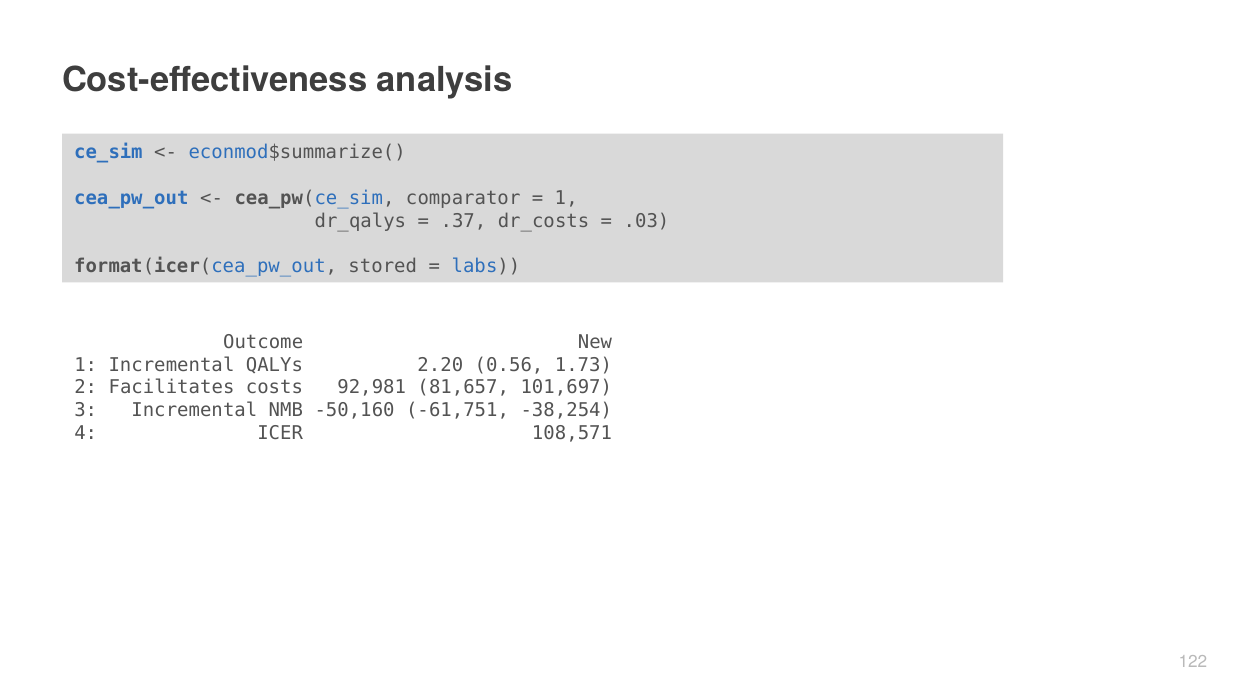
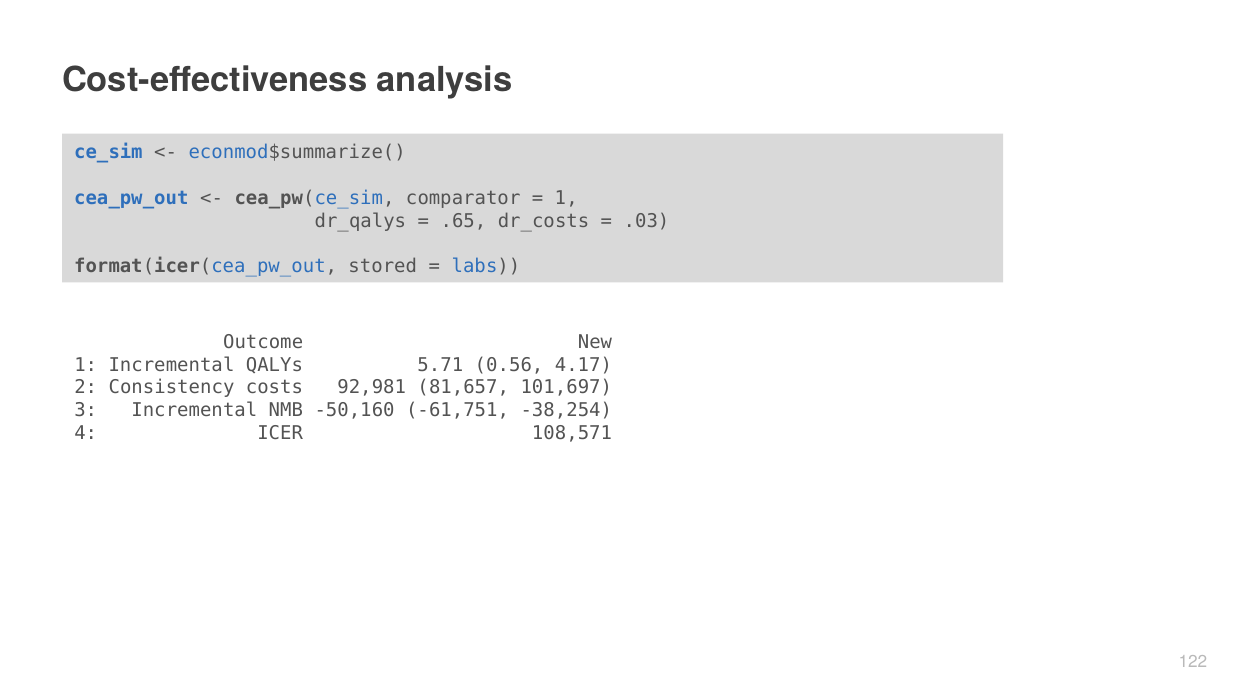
.37: .37 -> .65
2.20: 2.20 -> 5.71
1.73: 1.73 -> 4.17
Facilitates: Facilitates -> Consistency
